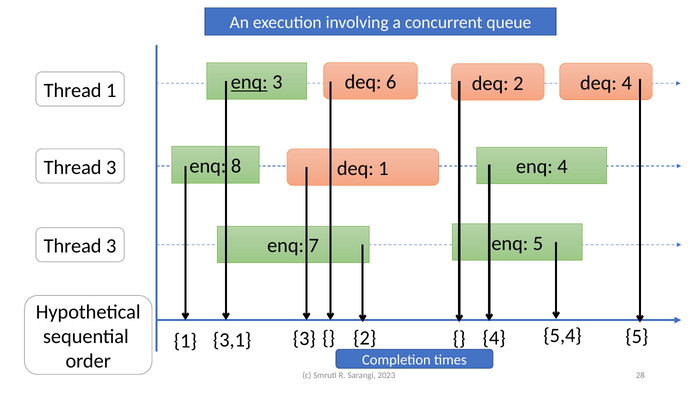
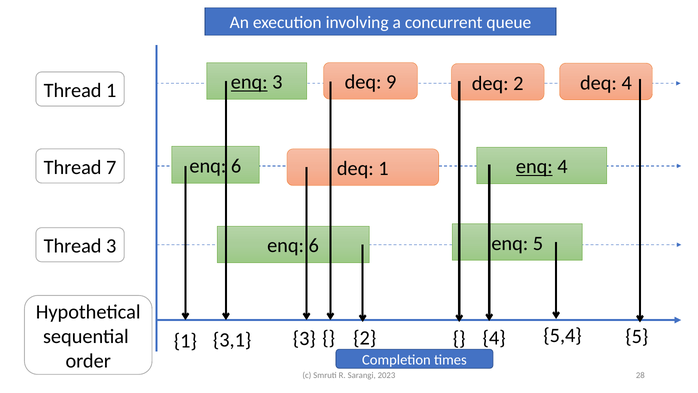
6: 6 -> 9
8 at (236, 166): 8 -> 6
enq at (534, 167) underline: none -> present
3 at (111, 167): 3 -> 7
7 at (314, 246): 7 -> 6
